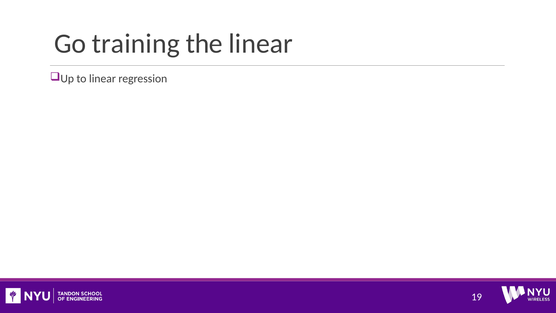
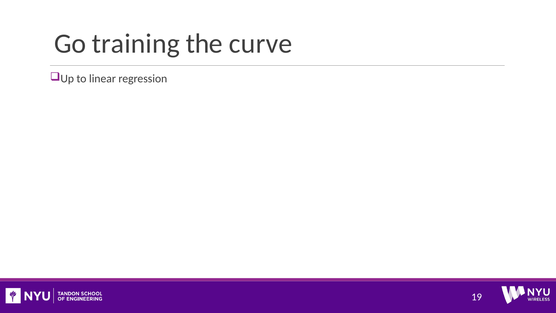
the linear: linear -> curve
